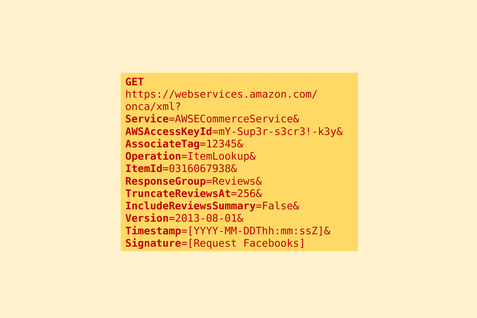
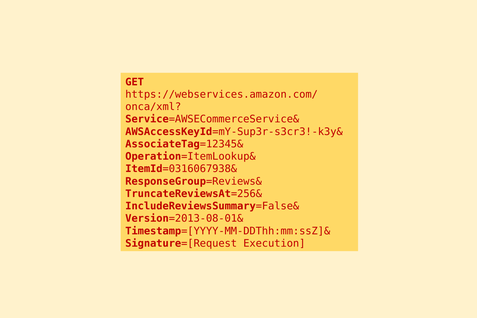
Facebooks: Facebooks -> Execution
